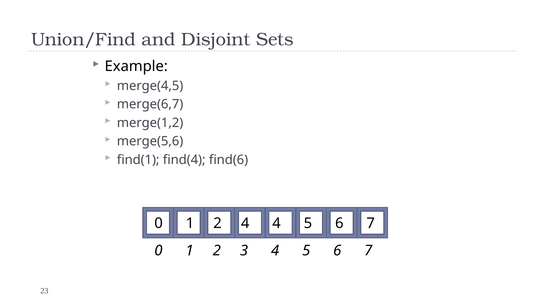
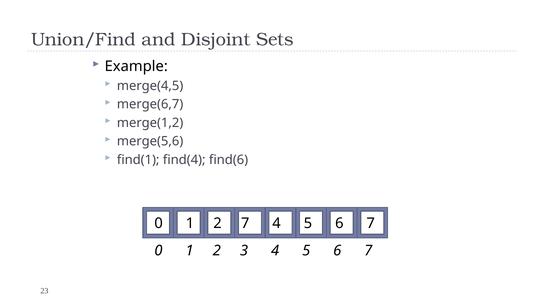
2 4: 4 -> 7
